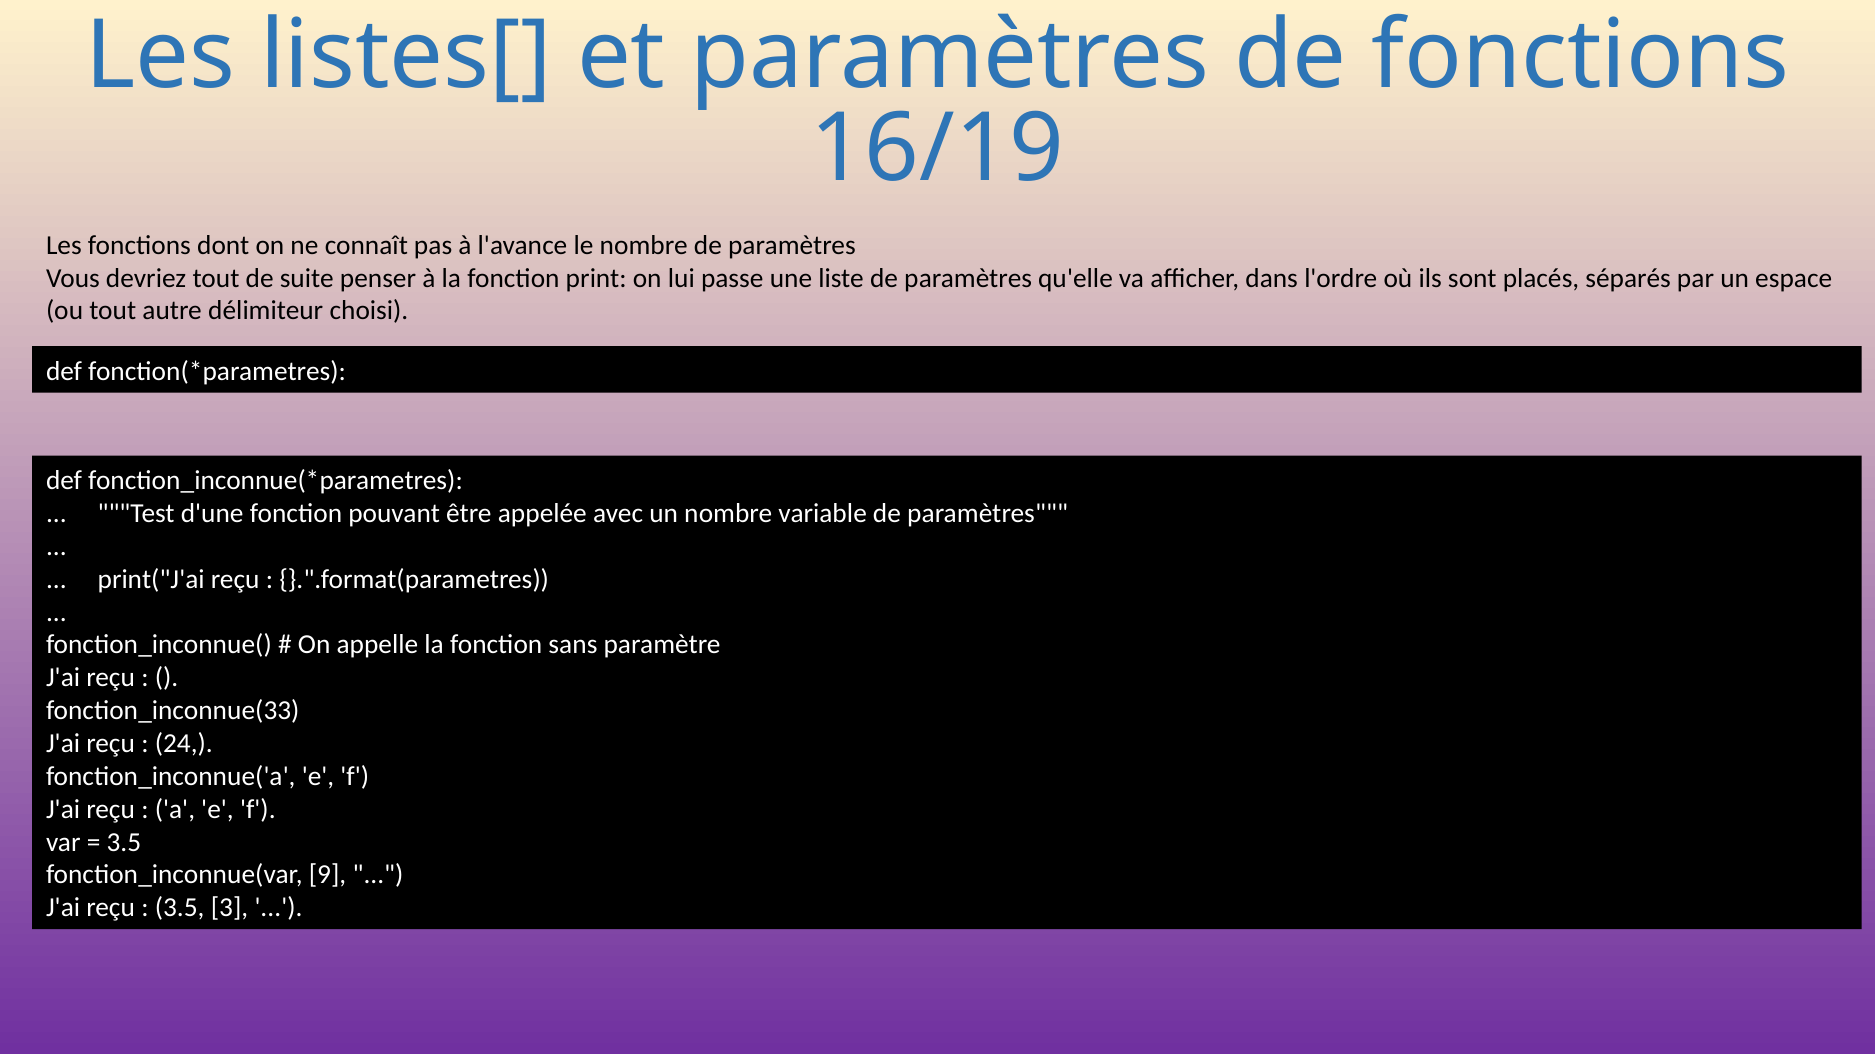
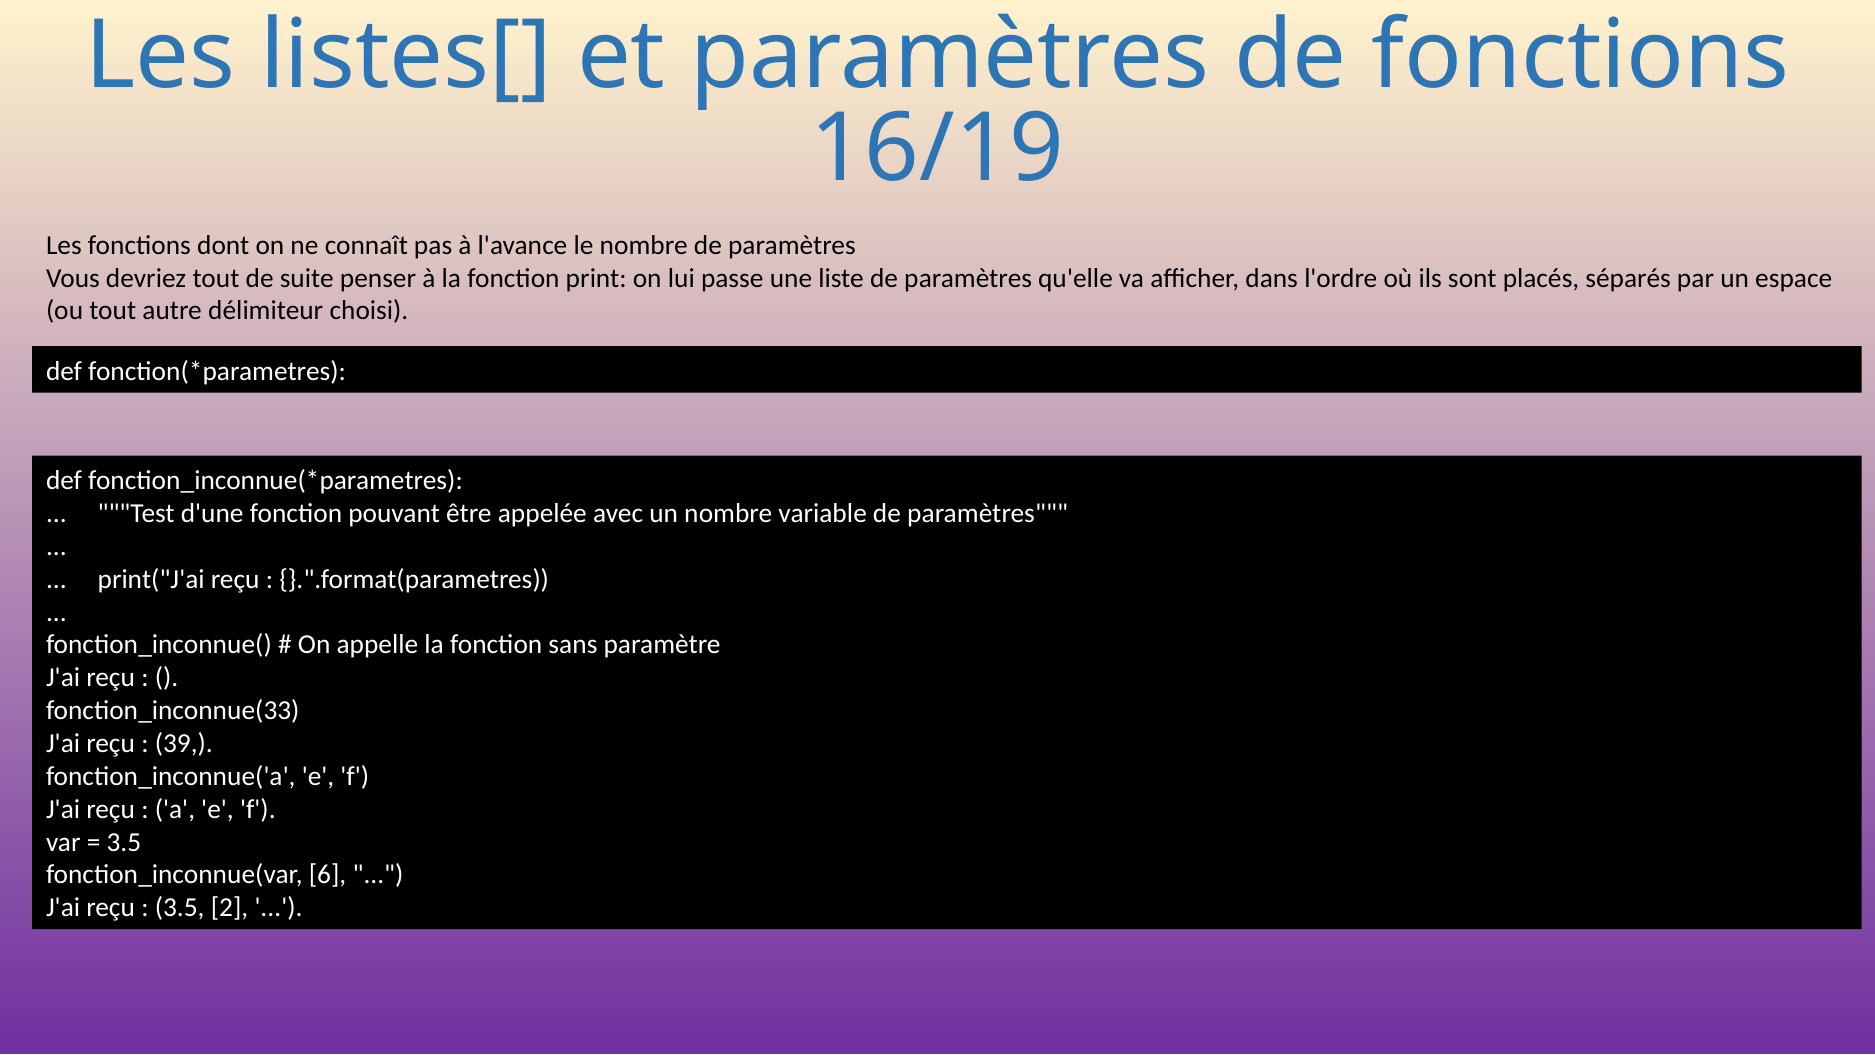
24: 24 -> 39
9: 9 -> 6
3: 3 -> 2
